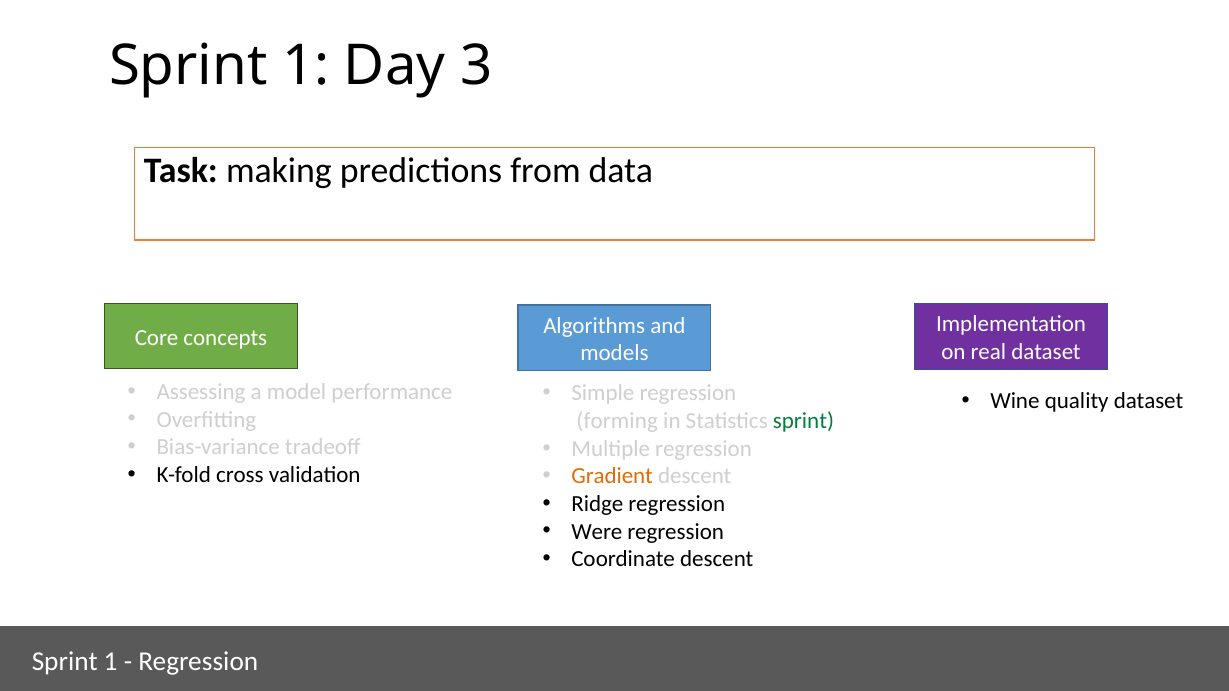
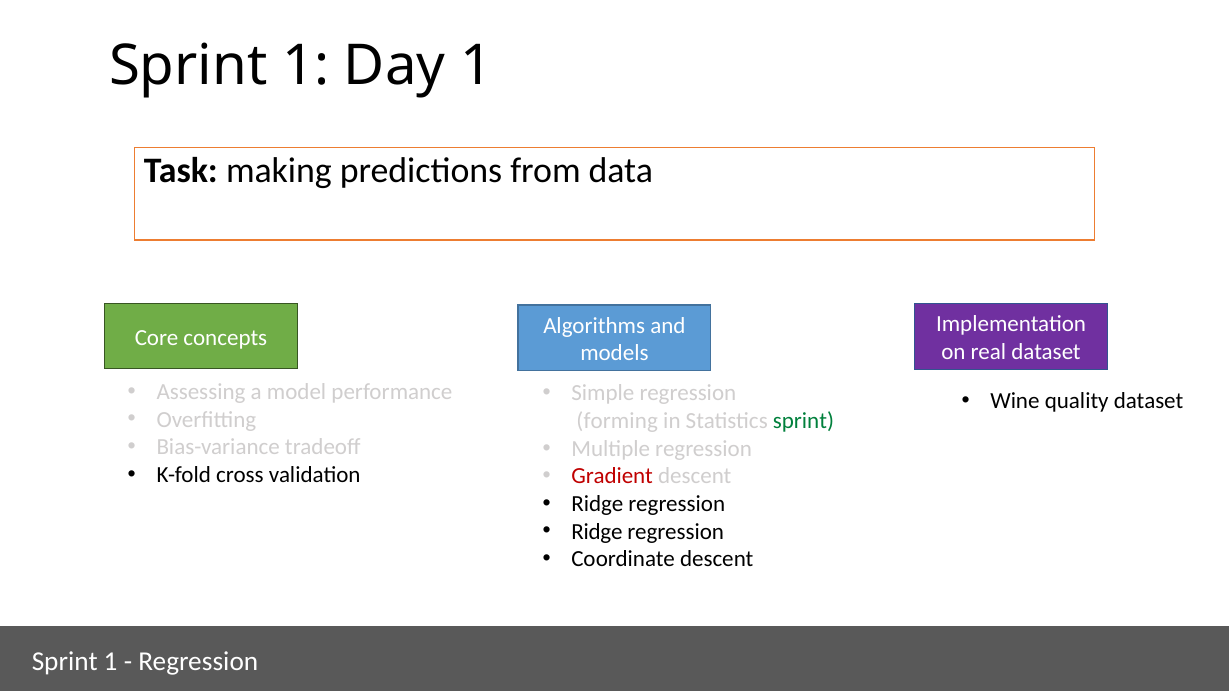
Day 3: 3 -> 1
Gradient colour: orange -> red
Were at (597, 532): Were -> Ridge
